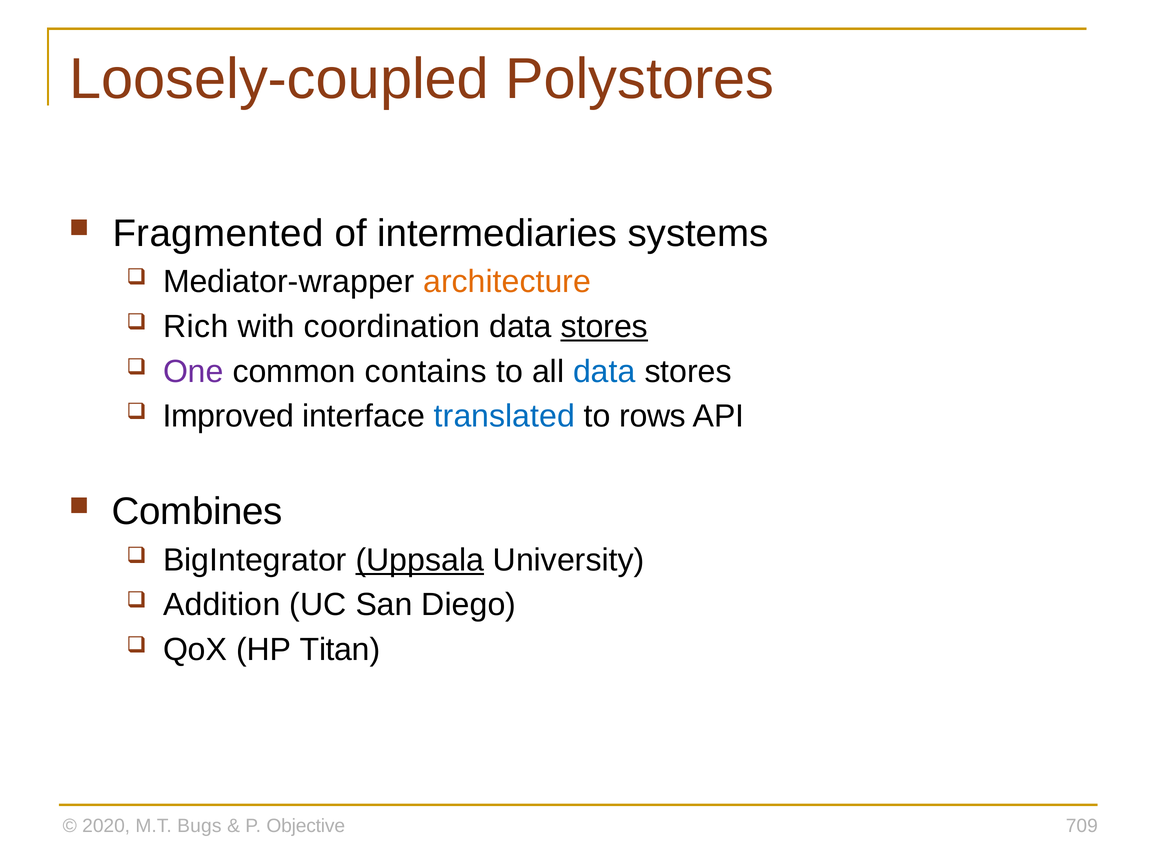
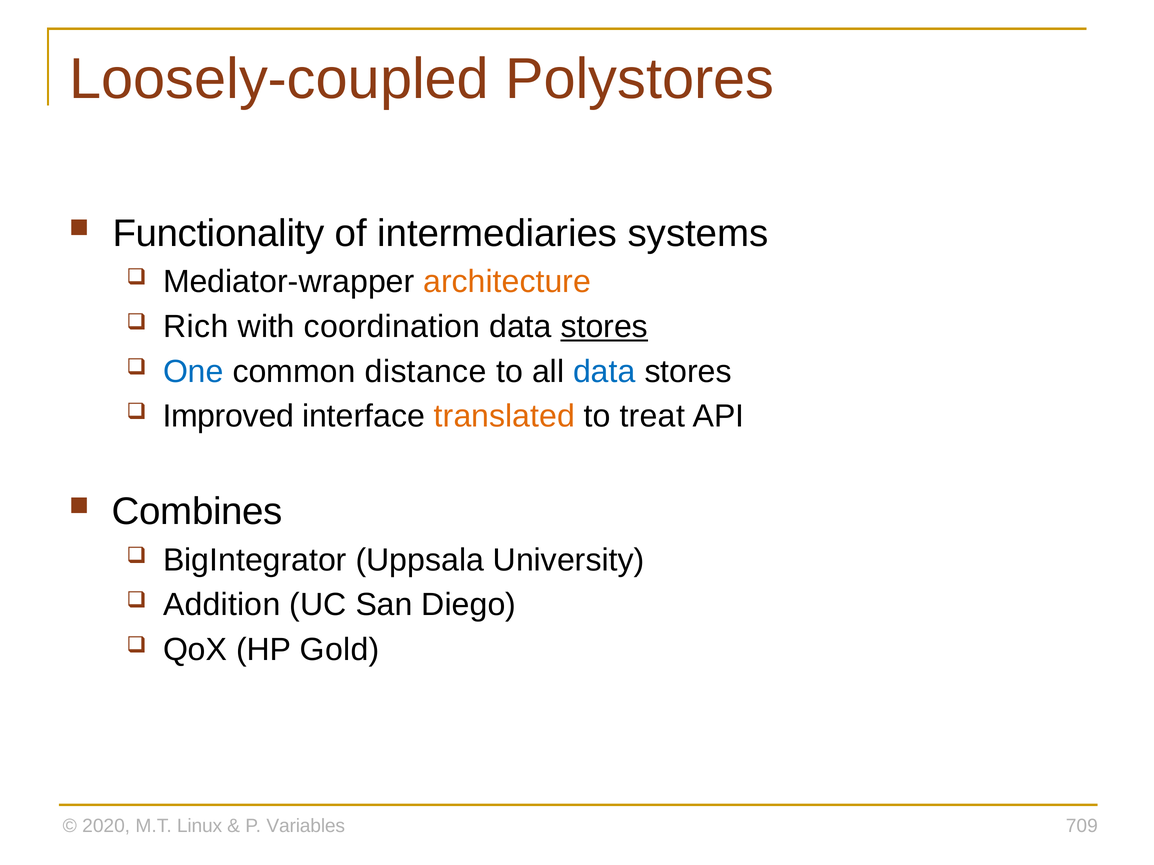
Fragmented: Fragmented -> Functionality
One colour: purple -> blue
contains: contains -> distance
translated colour: blue -> orange
rows: rows -> treat
Uppsala underline: present -> none
Titan: Titan -> Gold
Bugs: Bugs -> Linux
Objective: Objective -> Variables
